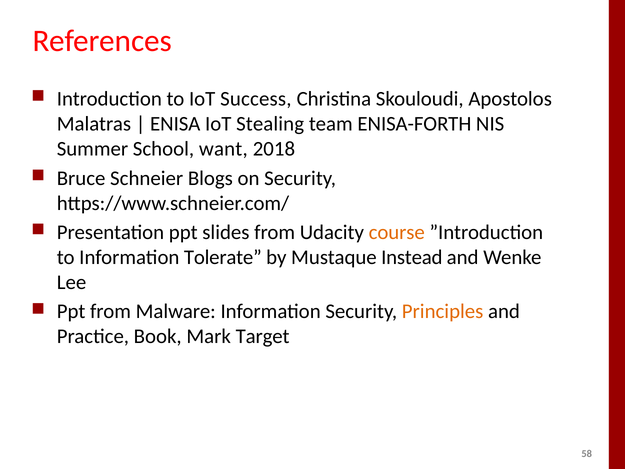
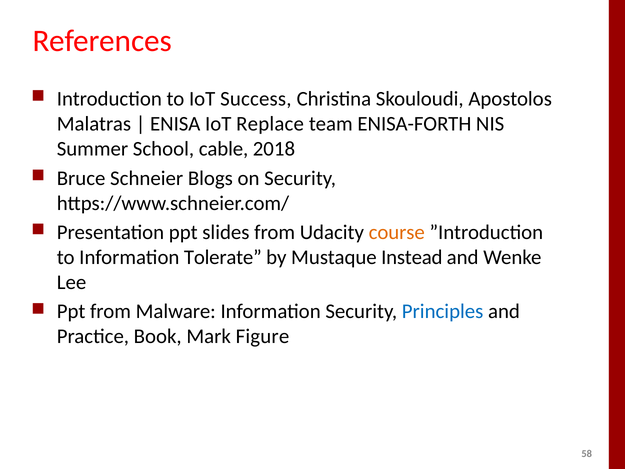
Stealing: Stealing -> Replace
want: want -> cable
Principles colour: orange -> blue
Target: Target -> Figure
